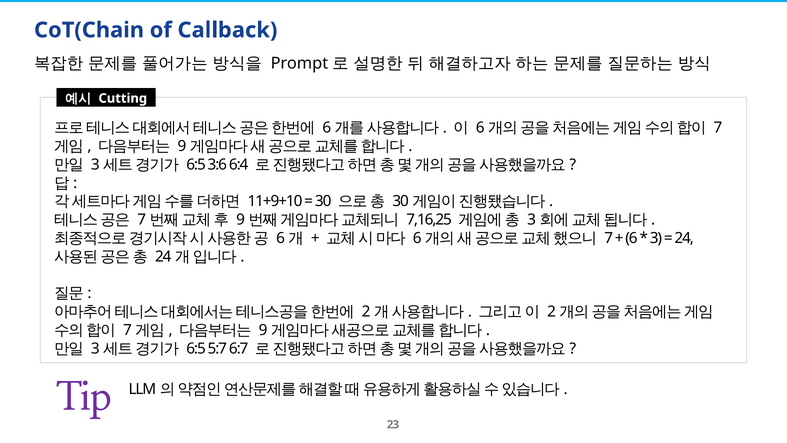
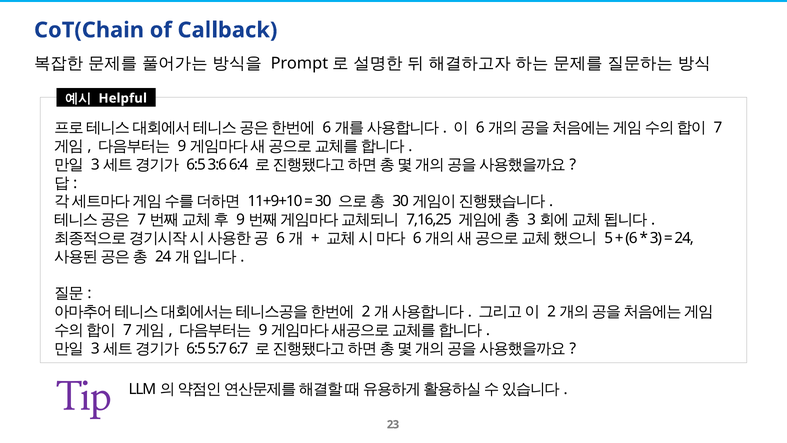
Cutting: Cutting -> Helpful
7 at (609, 238): 7 -> 5
